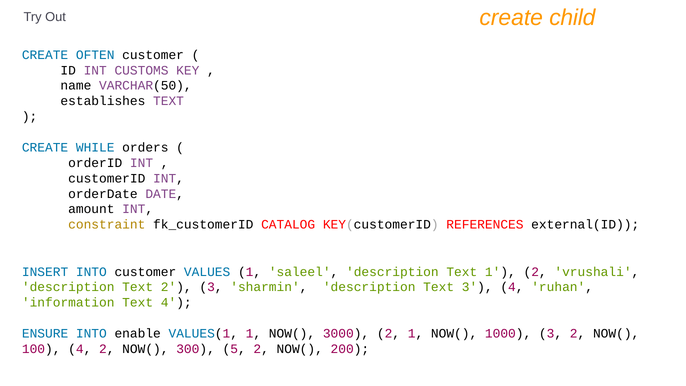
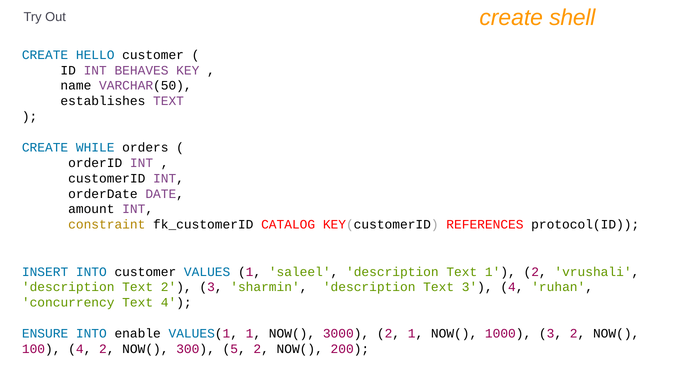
child: child -> shell
OFTEN: OFTEN -> HELLO
CUSTOMS: CUSTOMS -> BEHAVES
external(ID: external(ID -> protocol(ID
information: information -> concurrency
